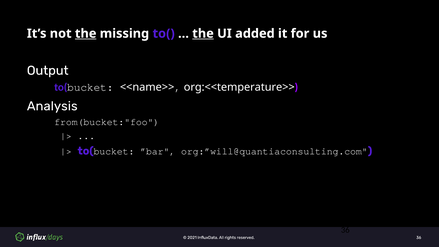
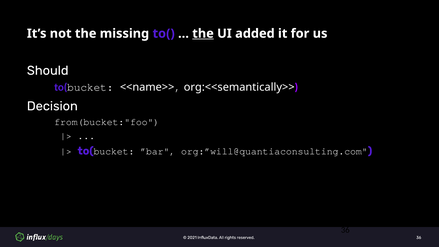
the at (86, 34) underline: present -> none
Output: Output -> Should
org:<<temperature>>: org:<<temperature>> -> org:<<semantically>>
Analysis: Analysis -> Decision
